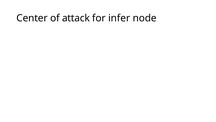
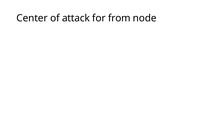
infer: infer -> from
